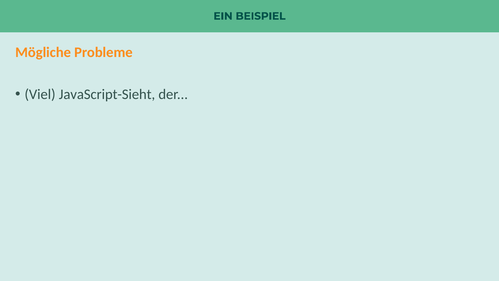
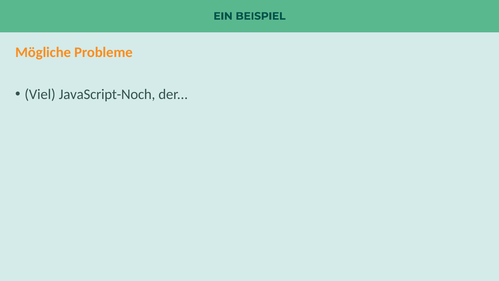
JavaScript-Sieht: JavaScript-Sieht -> JavaScript-Noch
